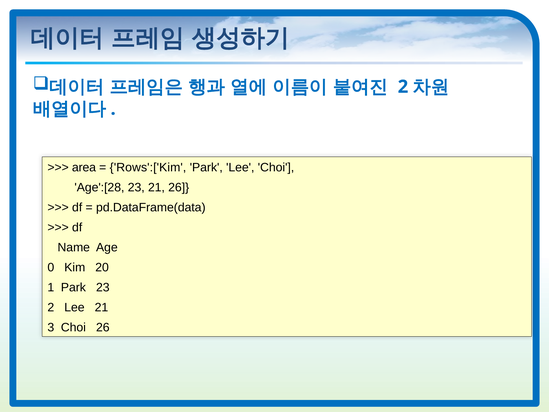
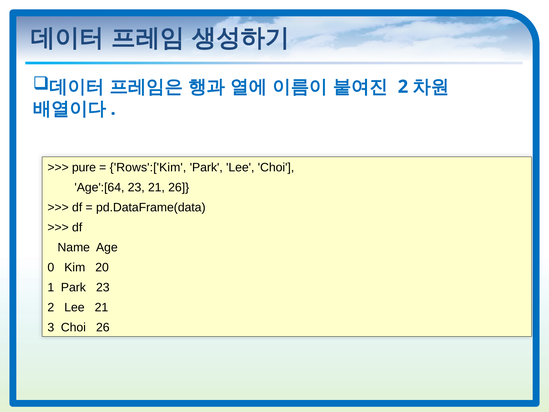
area: area -> pure
Age':[28: Age':[28 -> Age':[64
